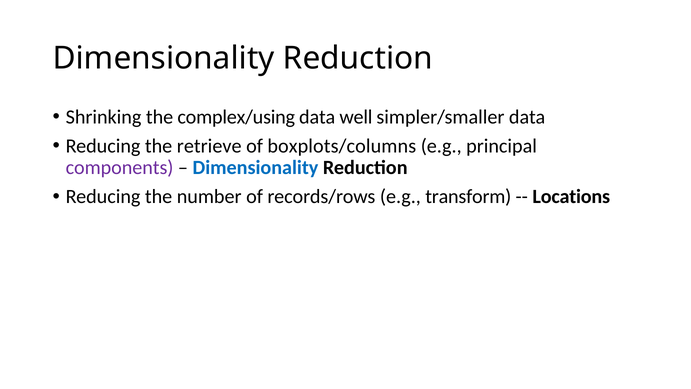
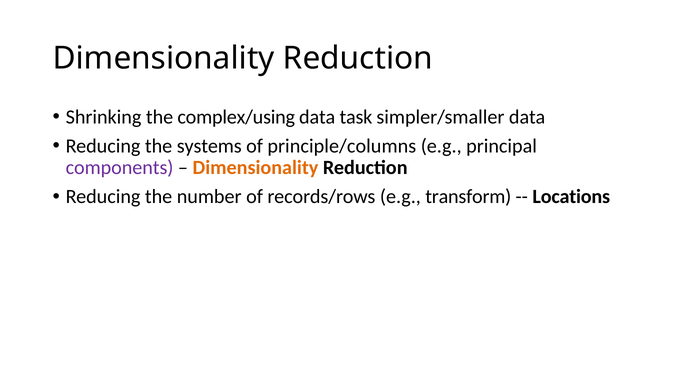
well: well -> task
retrieve: retrieve -> systems
boxplots/columns: boxplots/columns -> principle/columns
Dimensionality at (255, 168) colour: blue -> orange
